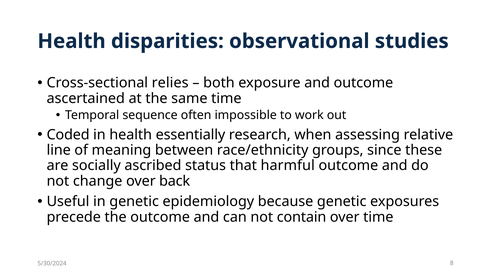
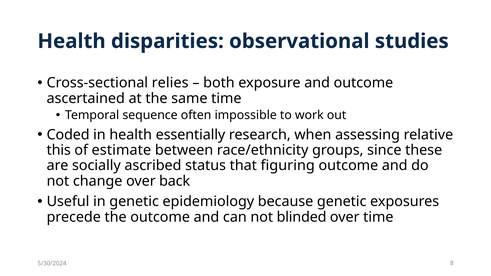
line: line -> this
meaning: meaning -> estimate
harmful: harmful -> figuring
contain: contain -> blinded
